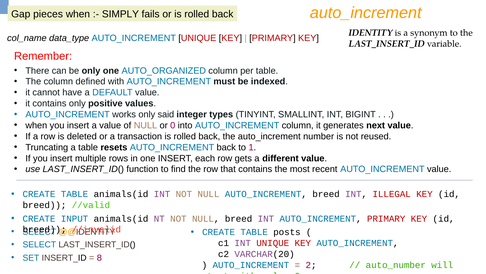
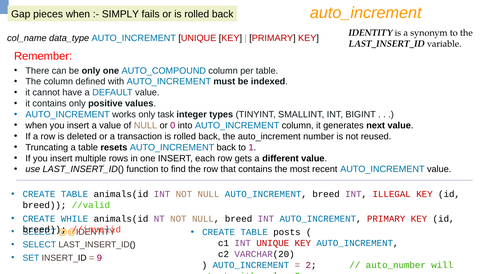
AUTO_ORGANIZED: AUTO_ORGANIZED -> AUTO_COMPOUND
said: said -> task
INPUT: INPUT -> WHILE
8: 8 -> 9
